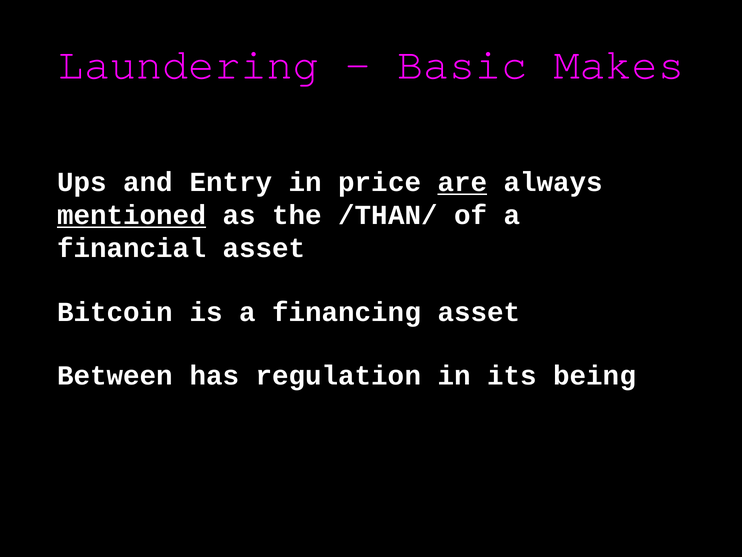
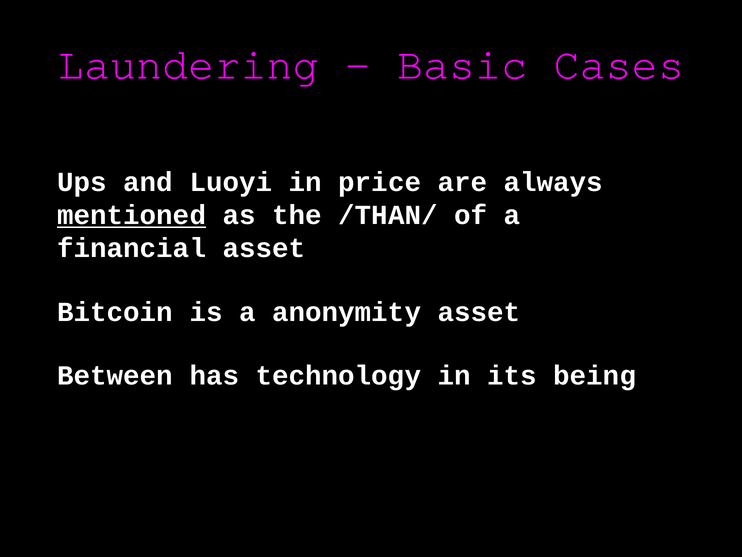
Makes: Makes -> Cases
Entry: Entry -> Luoyi
are underline: present -> none
financing: financing -> anonymity
regulation: regulation -> technology
